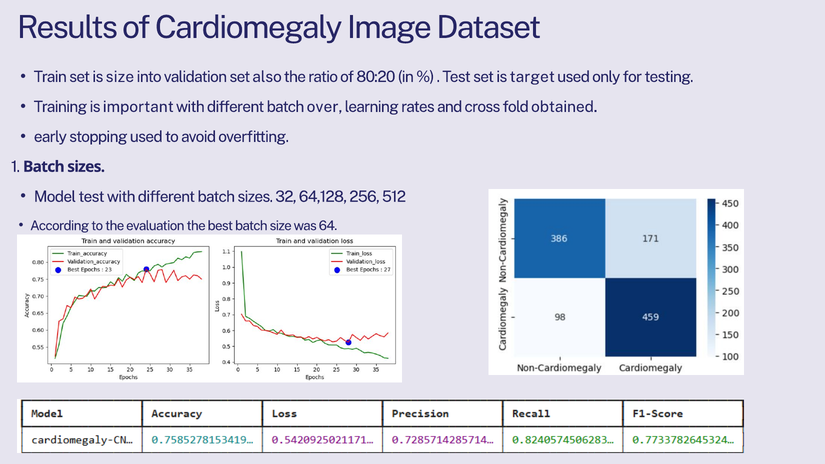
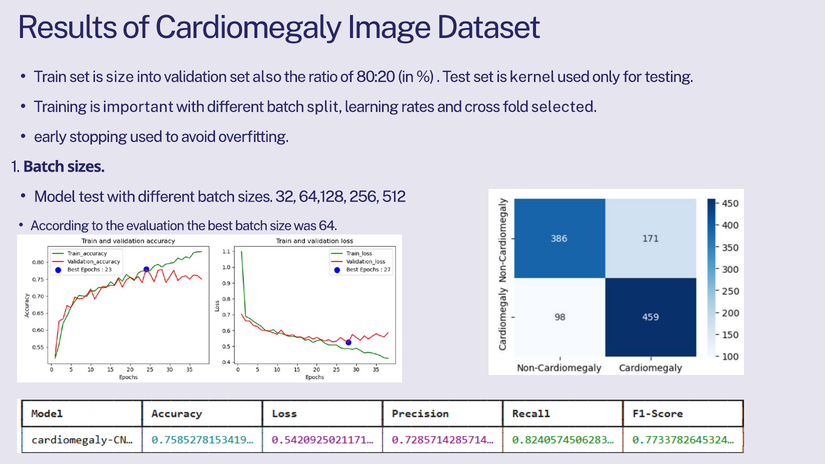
target: target -> kernel
over: over -> split
obtained: obtained -> selected
